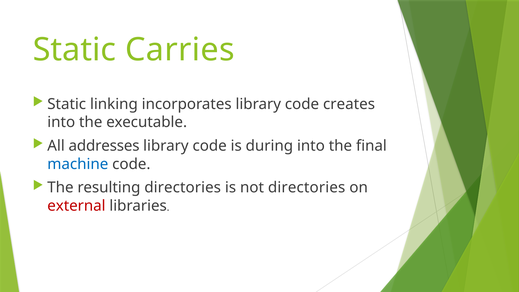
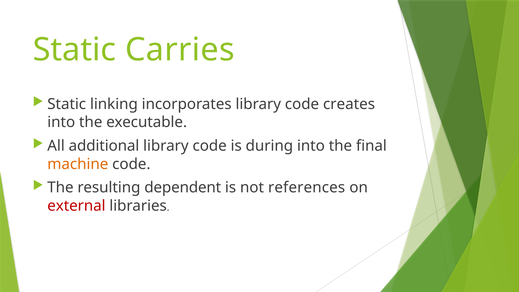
addresses: addresses -> additional
machine colour: blue -> orange
resulting directories: directories -> dependent
not directories: directories -> references
